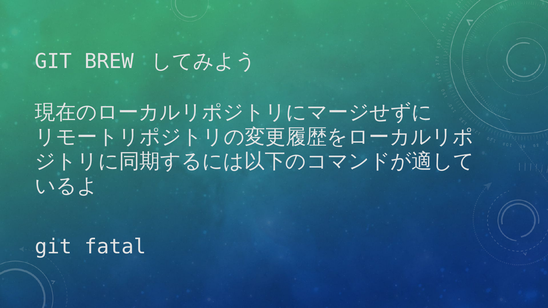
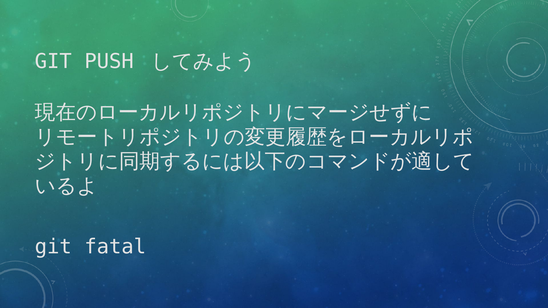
BREW: BREW -> PUSH
